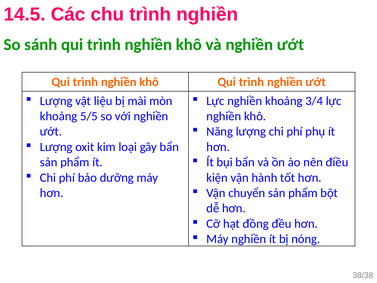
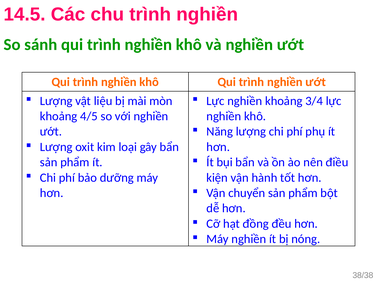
5/5: 5/5 -> 4/5
